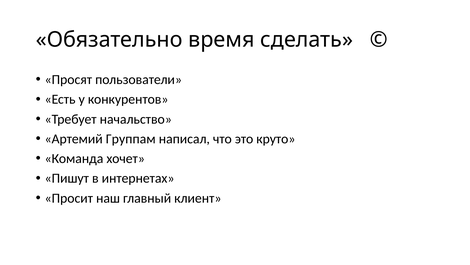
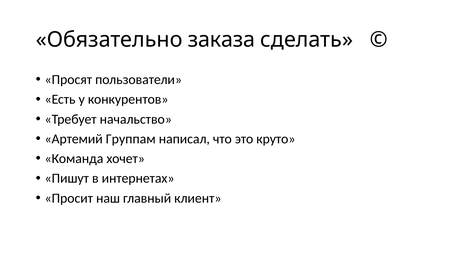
время: время -> заказа
